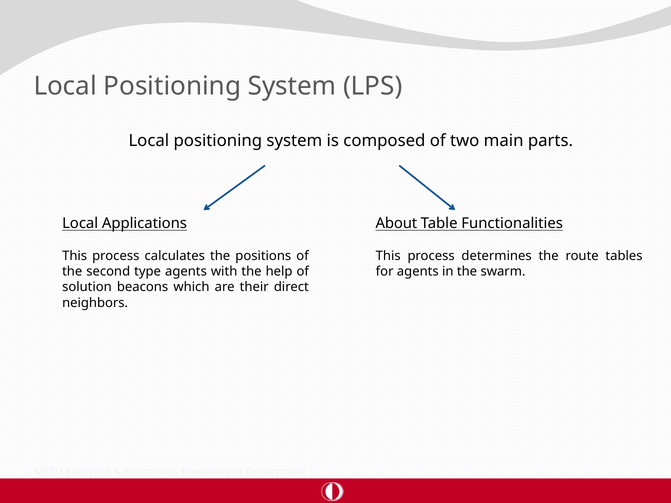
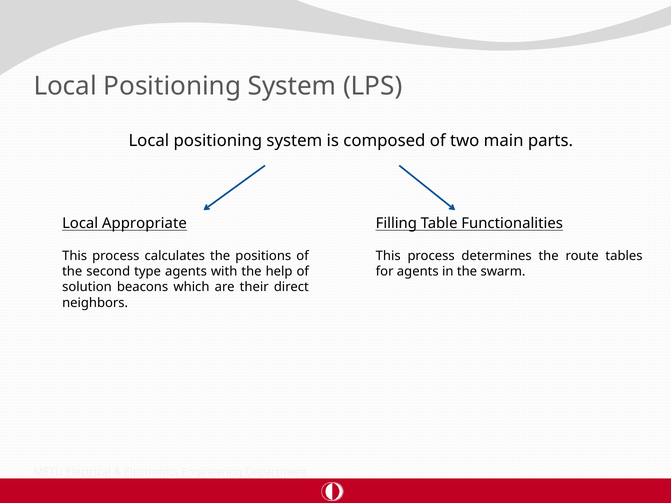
Applications: Applications -> Appropriate
About: About -> Filling
